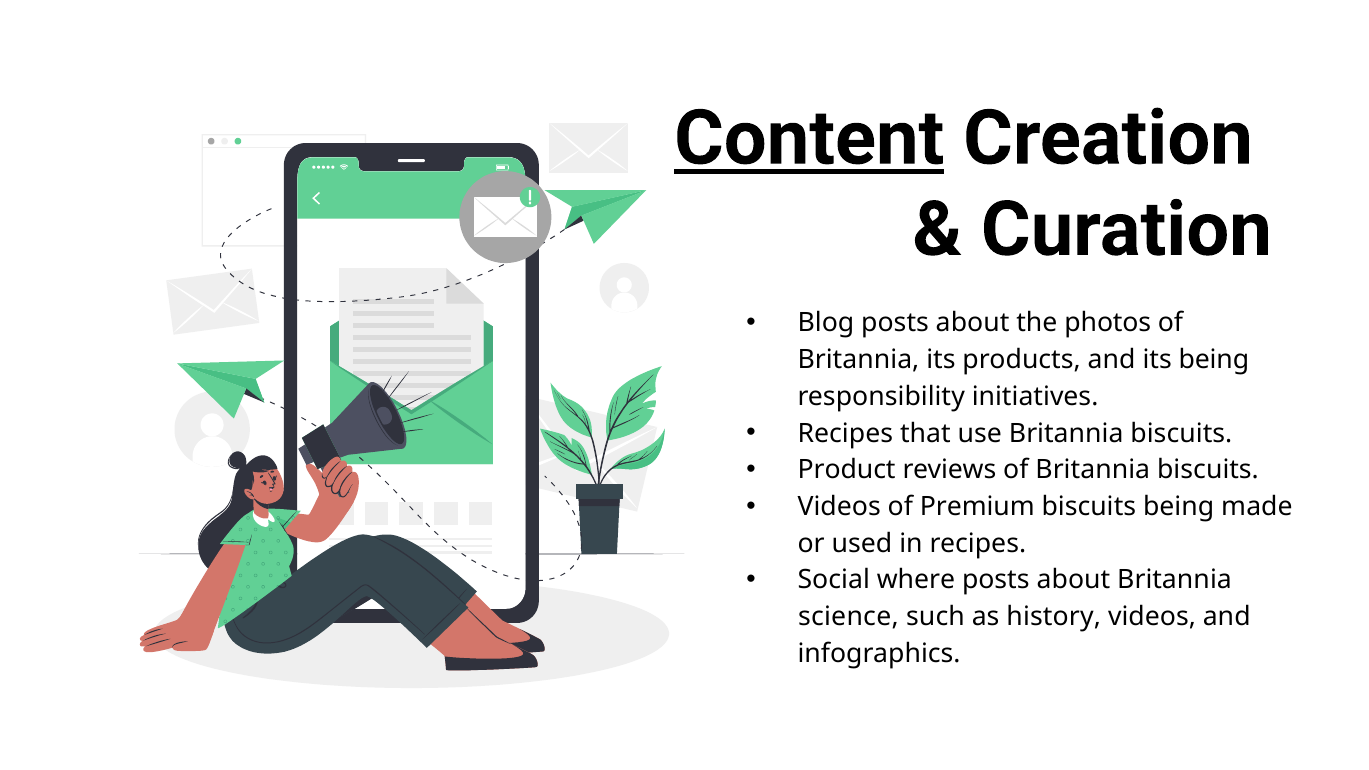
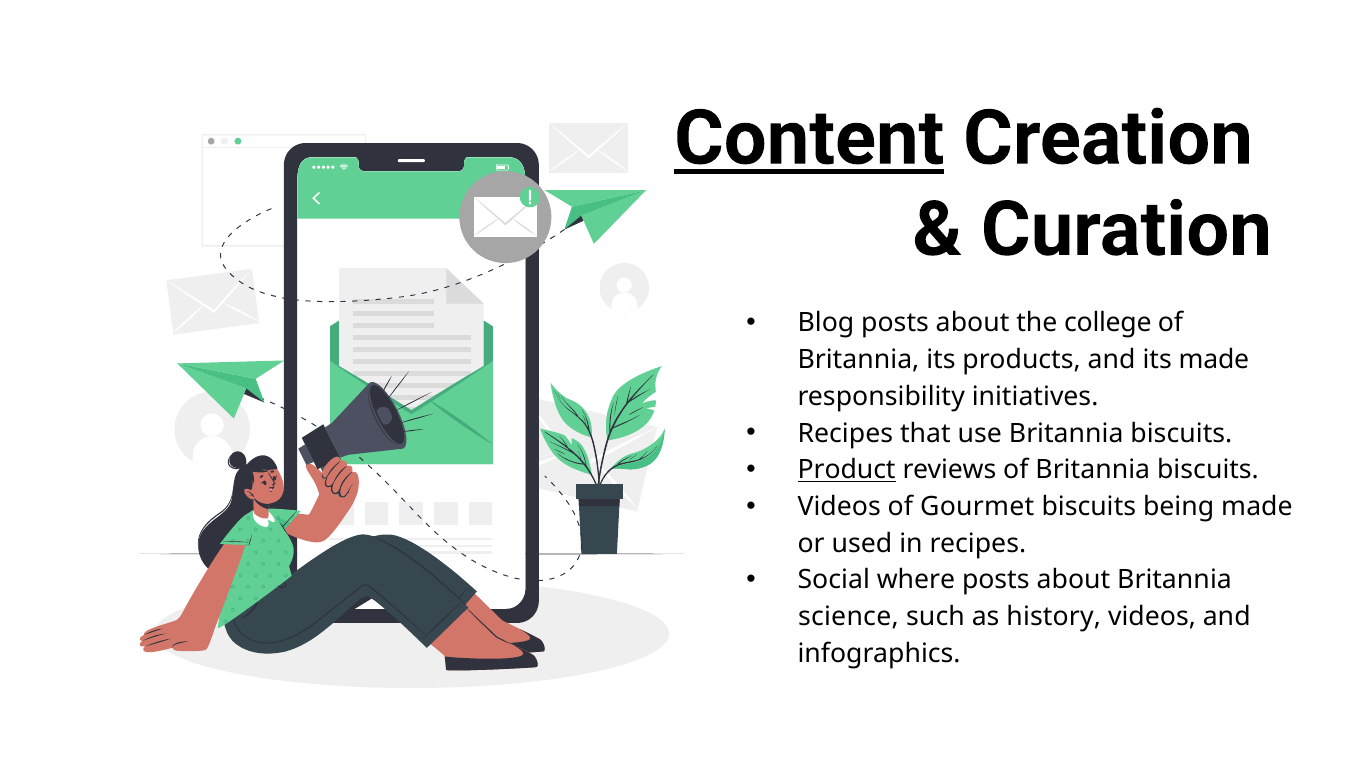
photos: photos -> college
its being: being -> made
Product underline: none -> present
Premium: Premium -> Gourmet
